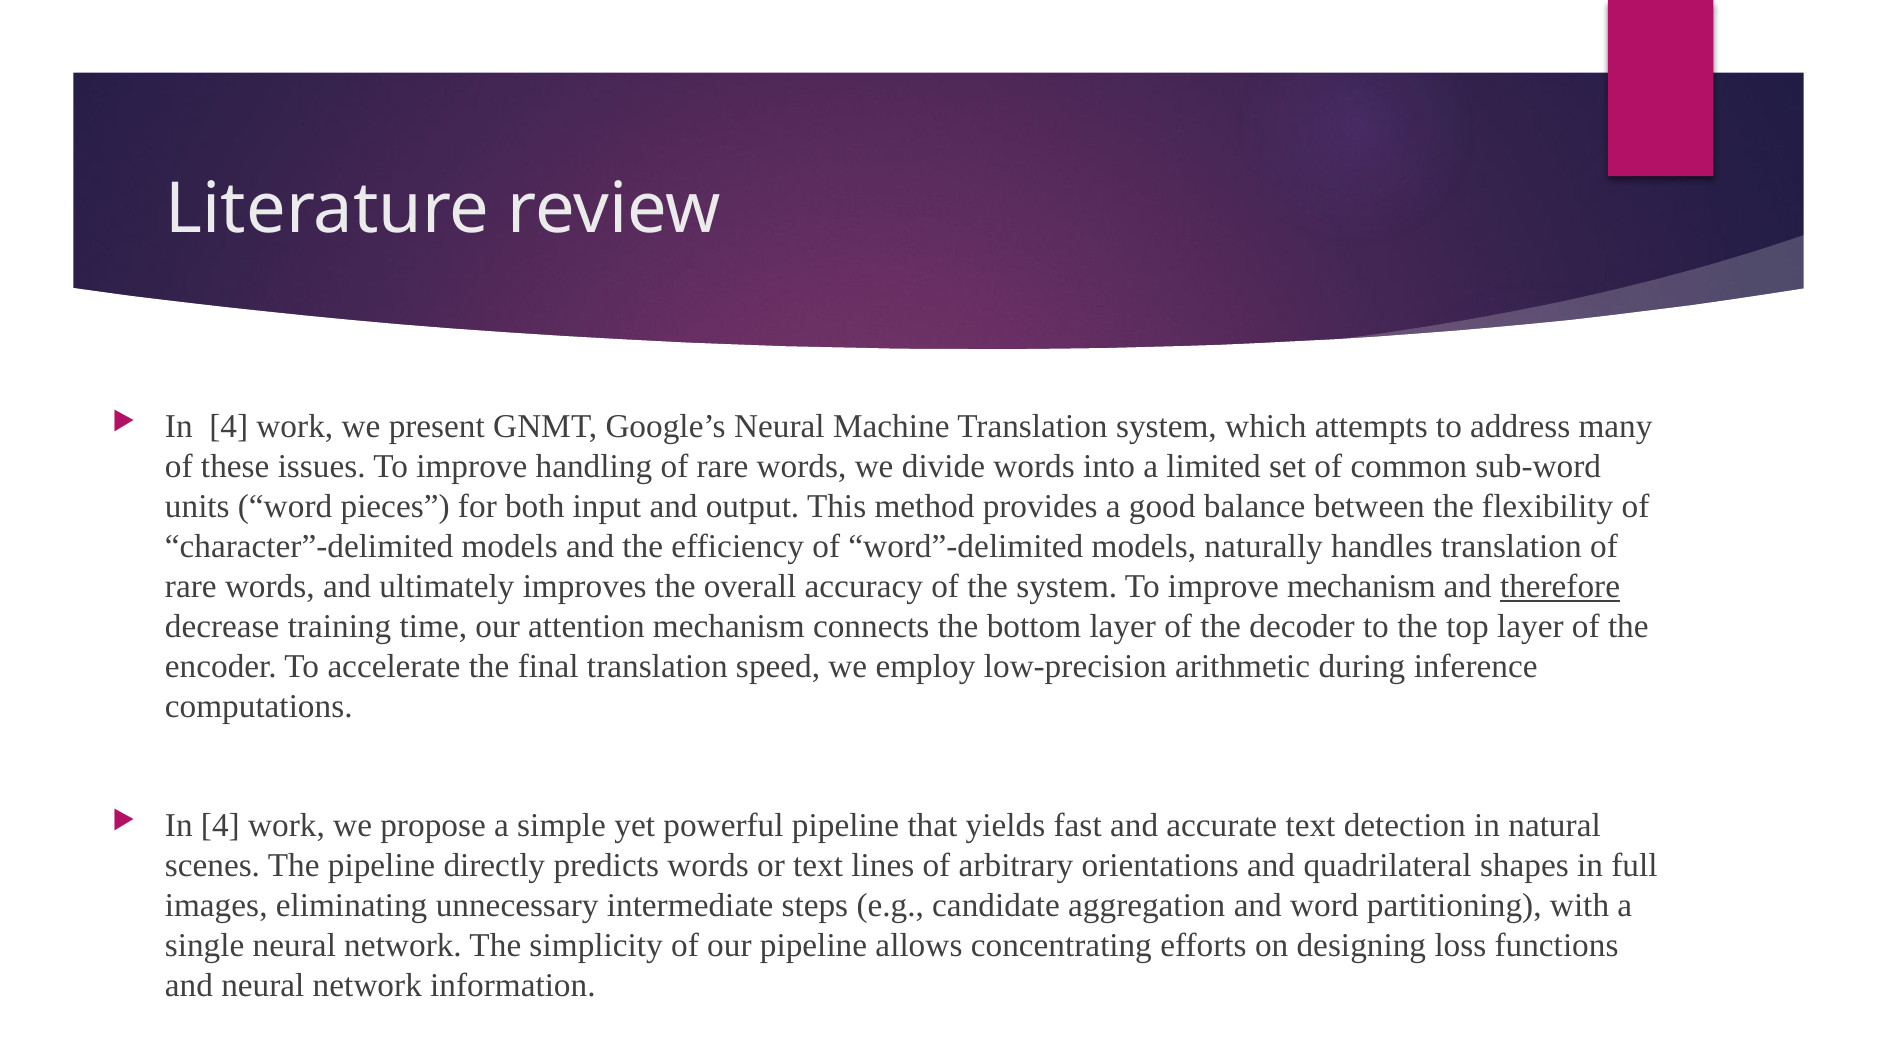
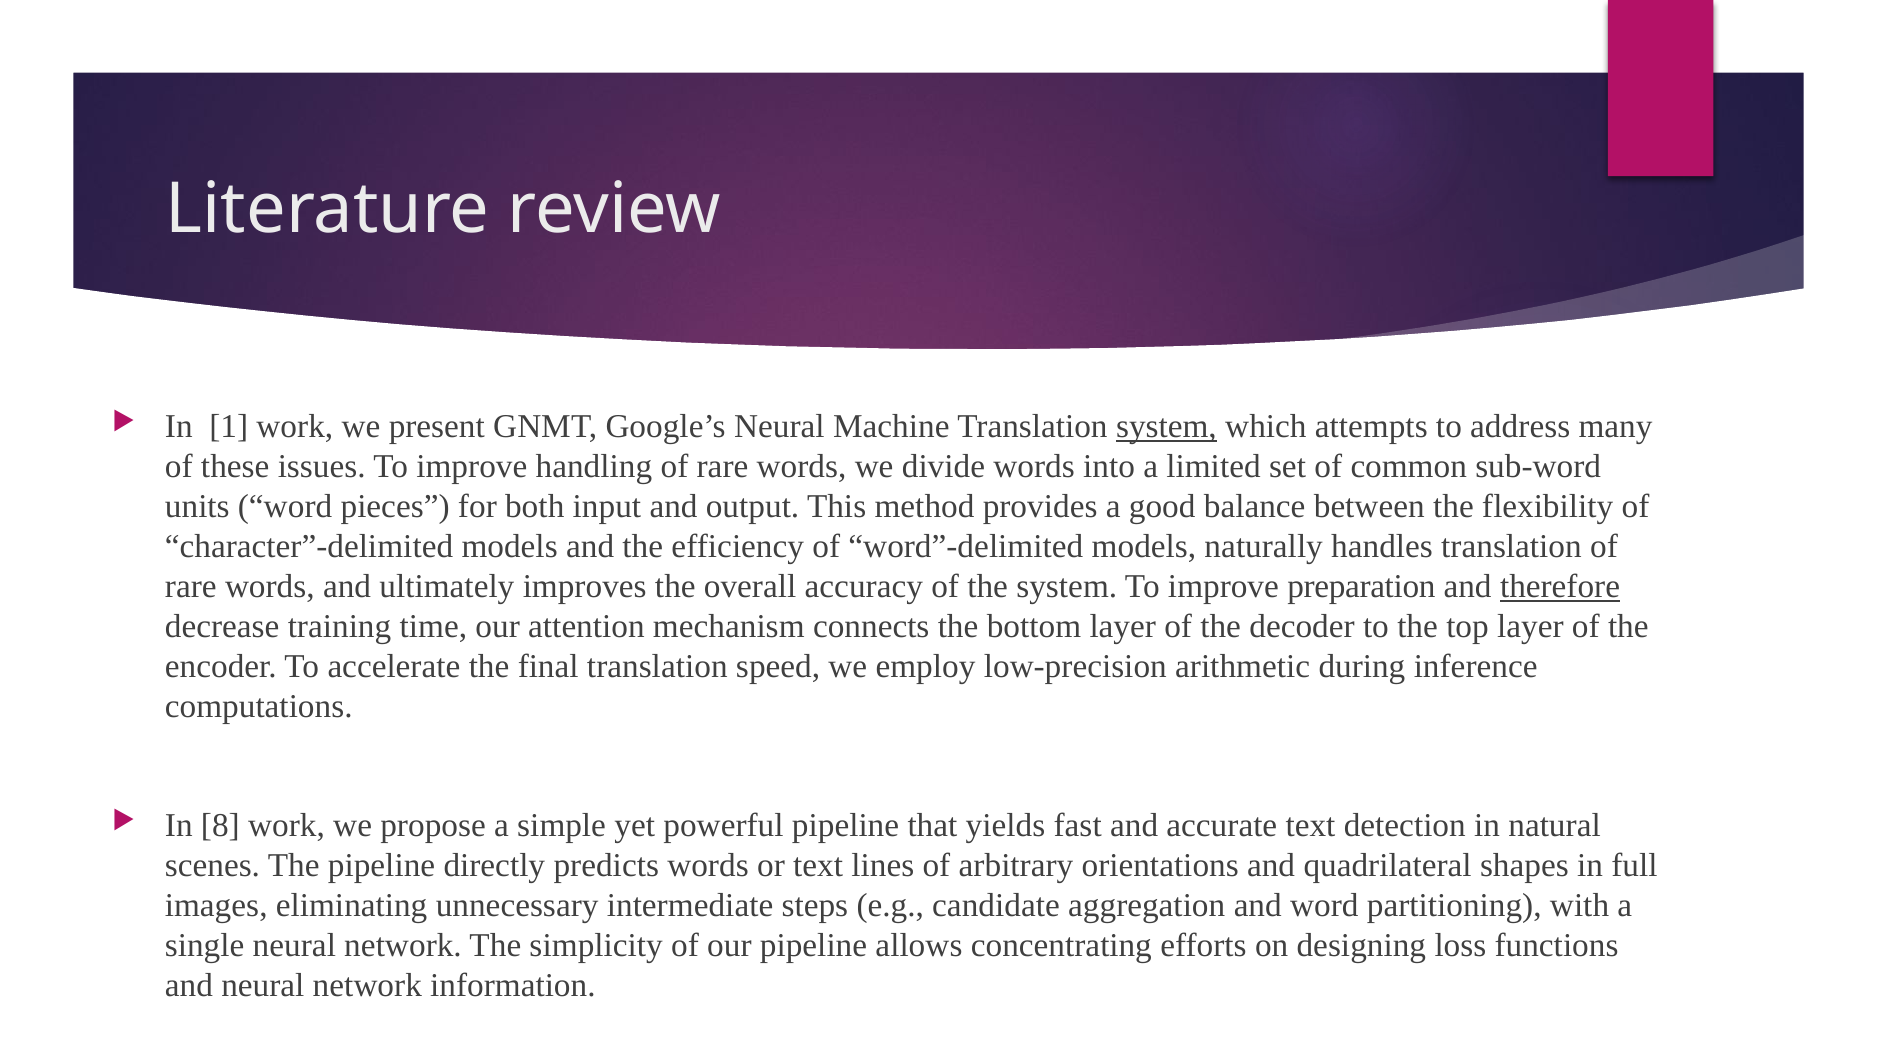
4 at (229, 426): 4 -> 1
system at (1166, 426) underline: none -> present
improve mechanism: mechanism -> preparation
4 at (220, 825): 4 -> 8
